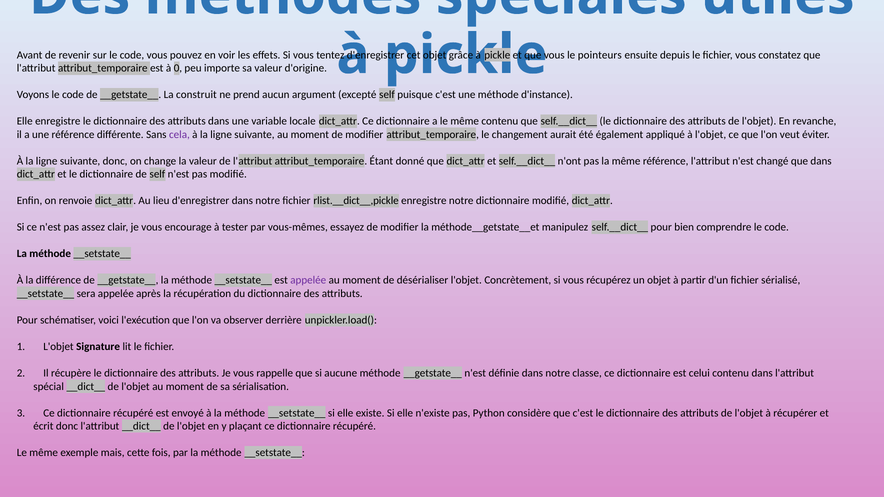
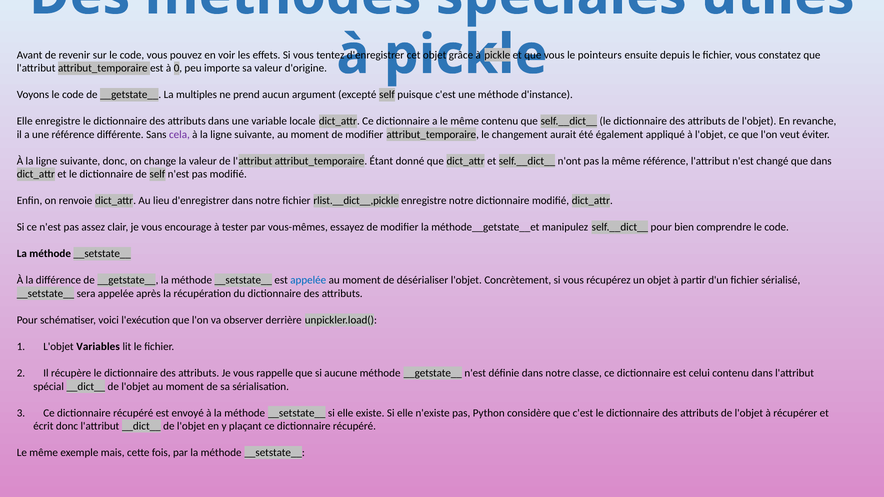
construit: construit -> multiples
appelée at (308, 280) colour: purple -> blue
Signature: Signature -> Variables
